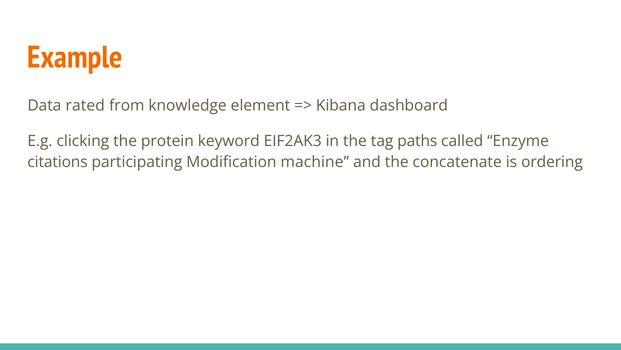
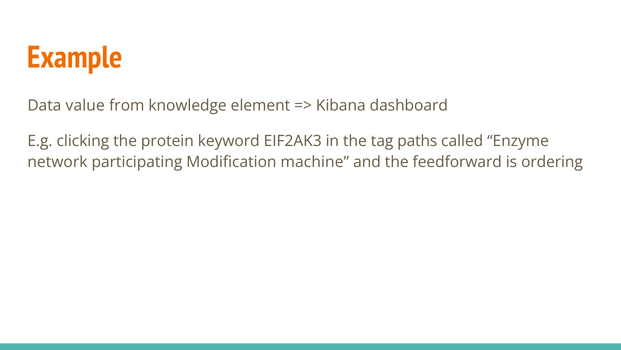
rated: rated -> value
citations: citations -> network
concatenate: concatenate -> feedforward
